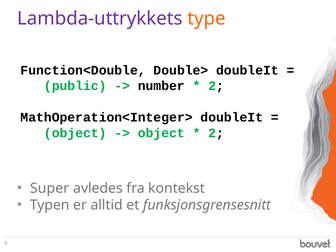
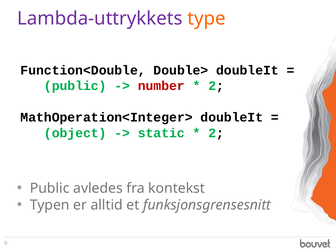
number colour: black -> red
object at (161, 133): object -> static
Super at (50, 188): Super -> Public
